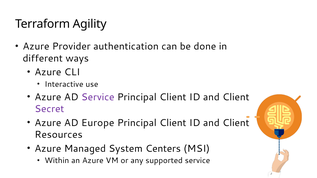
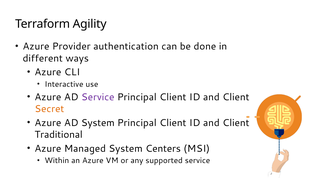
Secret colour: purple -> orange
AD Europe: Europe -> System
Resources: Resources -> Traditional
